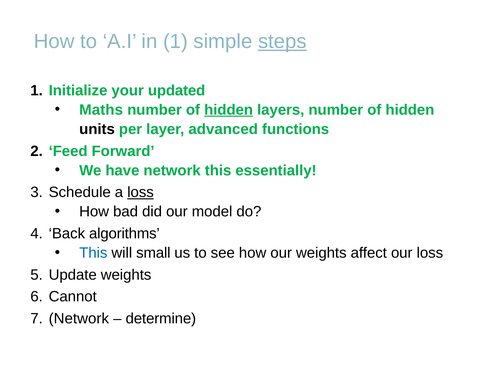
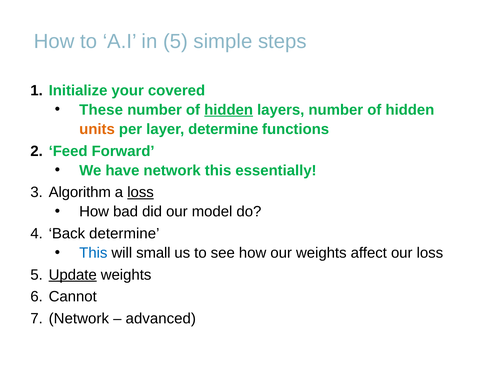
in 1: 1 -> 5
steps underline: present -> none
updated: updated -> covered
Maths: Maths -> These
units colour: black -> orange
layer advanced: advanced -> determine
Schedule: Schedule -> Algorithm
Back algorithms: algorithms -> determine
Update underline: none -> present
determine: determine -> advanced
